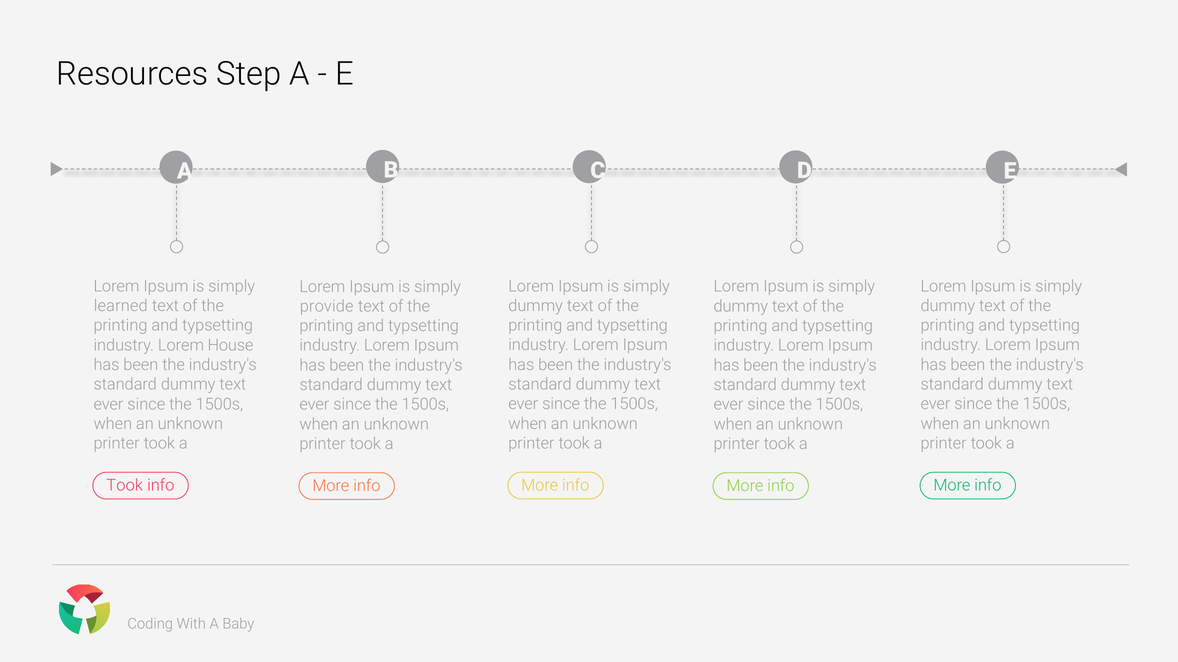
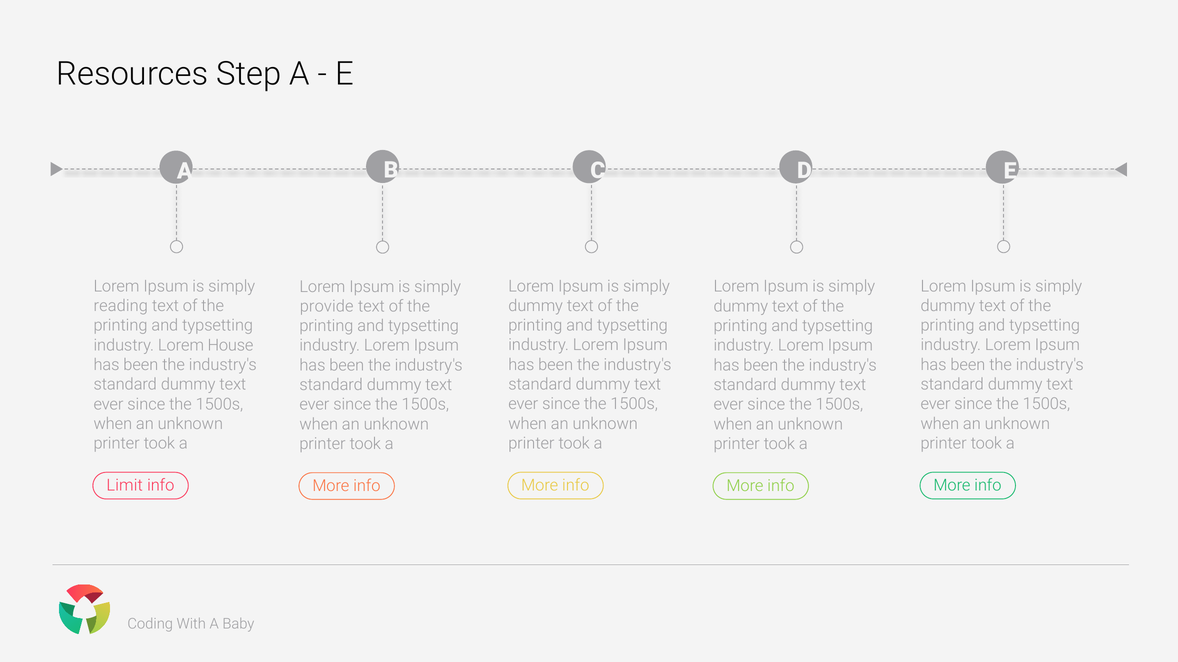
learned: learned -> reading
Took at (125, 486): Took -> Limit
